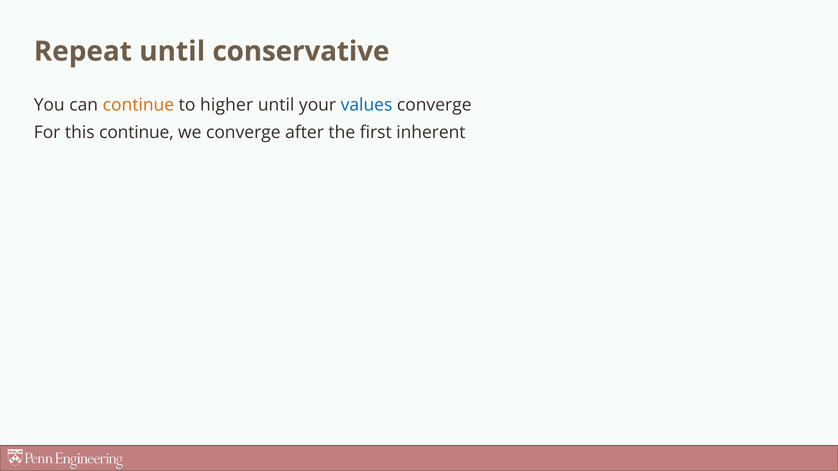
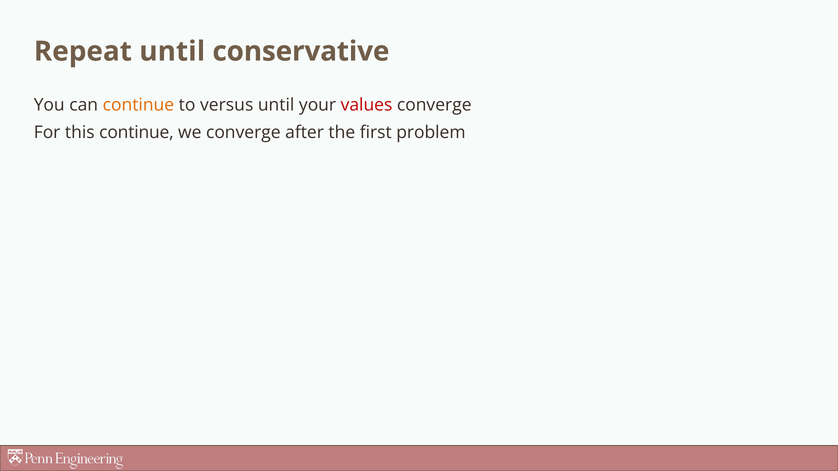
higher: higher -> versus
values colour: blue -> red
inherent: inherent -> problem
